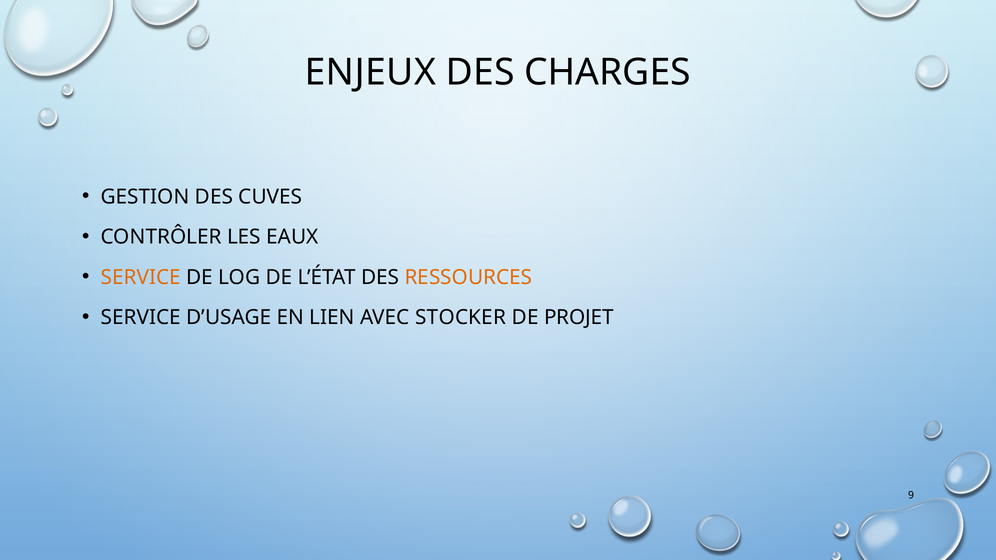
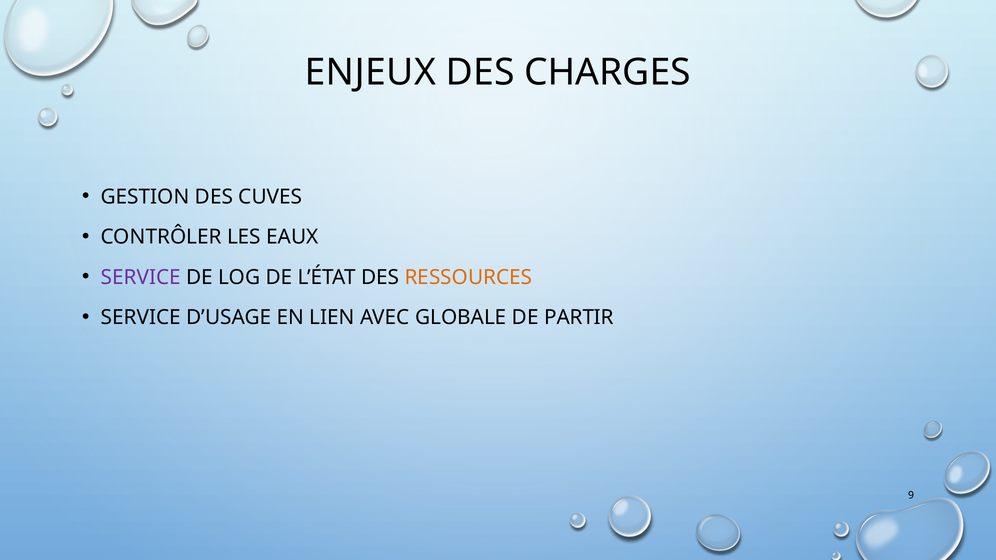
SERVICE at (141, 277) colour: orange -> purple
STOCKER: STOCKER -> GLOBALE
PROJET: PROJET -> PARTIR
